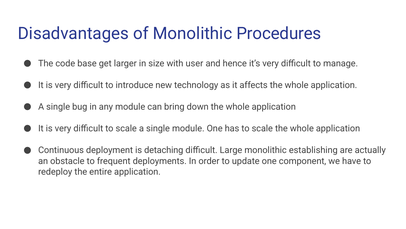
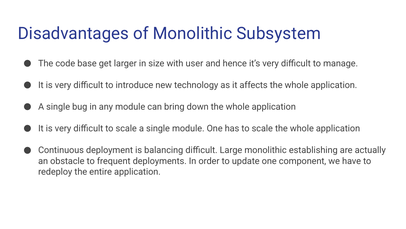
Procedures: Procedures -> Subsystem
detaching: detaching -> balancing
